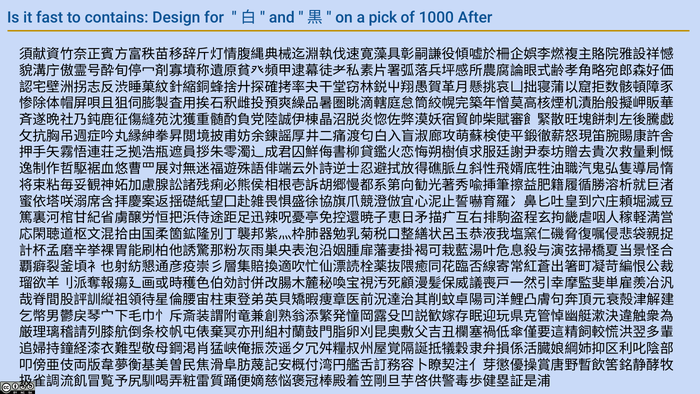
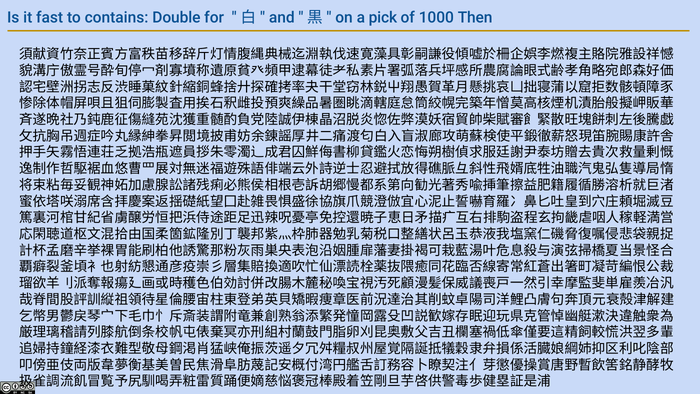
Design: Design -> Double
After: After -> Then
